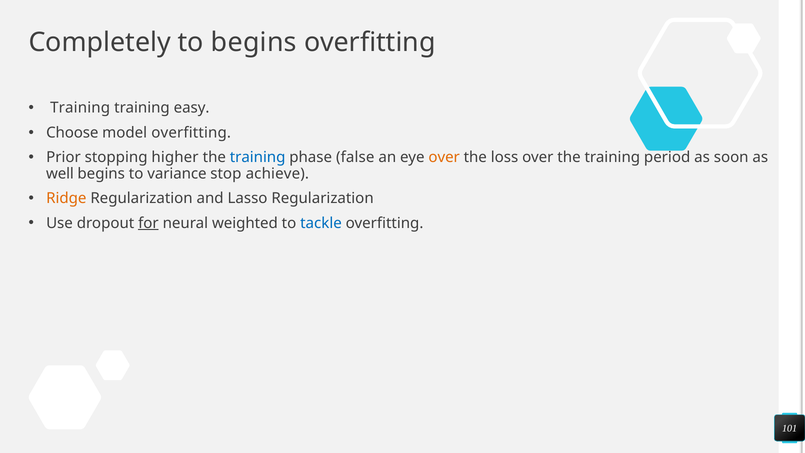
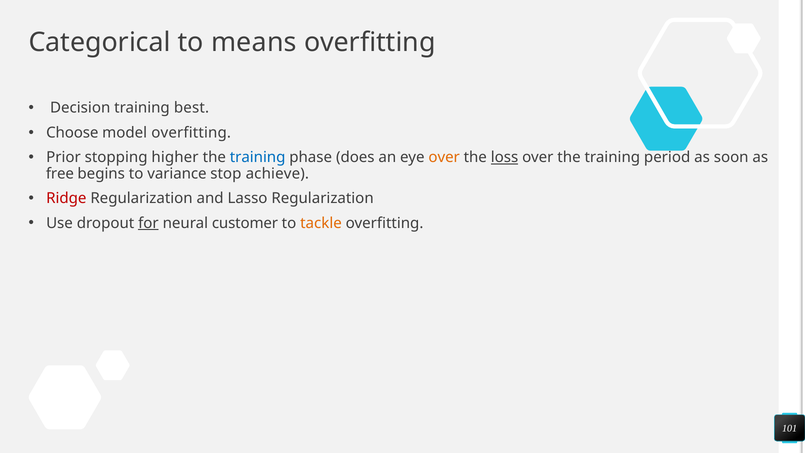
Completely: Completely -> Categorical
to begins: begins -> means
Training at (80, 108): Training -> Decision
easy: easy -> best
false: false -> does
loss underline: none -> present
well: well -> free
Ridge colour: orange -> red
weighted: weighted -> customer
tackle colour: blue -> orange
